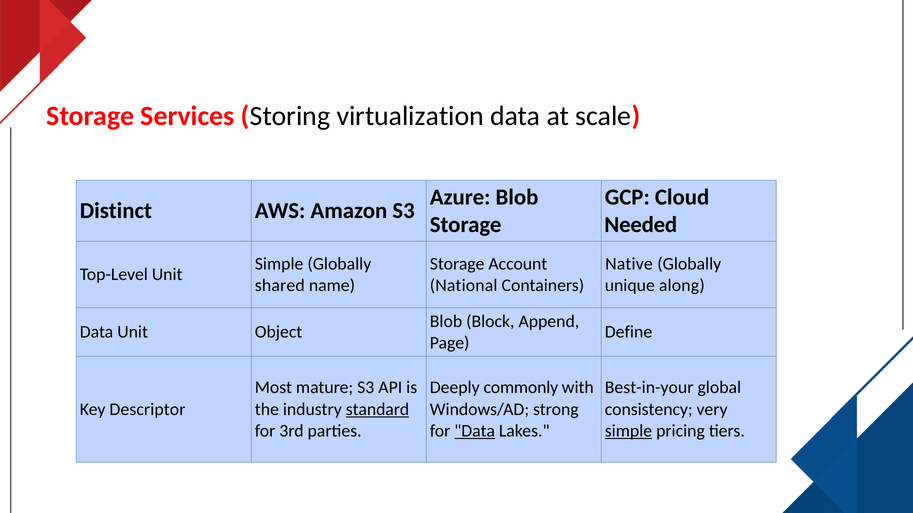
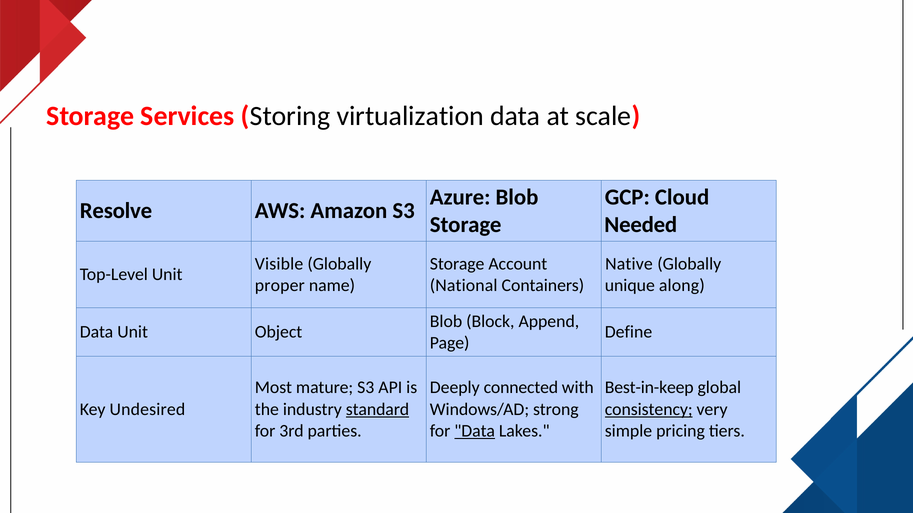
Distinct: Distinct -> Resolve
Simple at (279, 264): Simple -> Visible
shared: shared -> proper
commonly: commonly -> connected
Best-in-your: Best-in-your -> Best-in-keep
Descriptor: Descriptor -> Undesired
consistency underline: none -> present
simple at (628, 431) underline: present -> none
